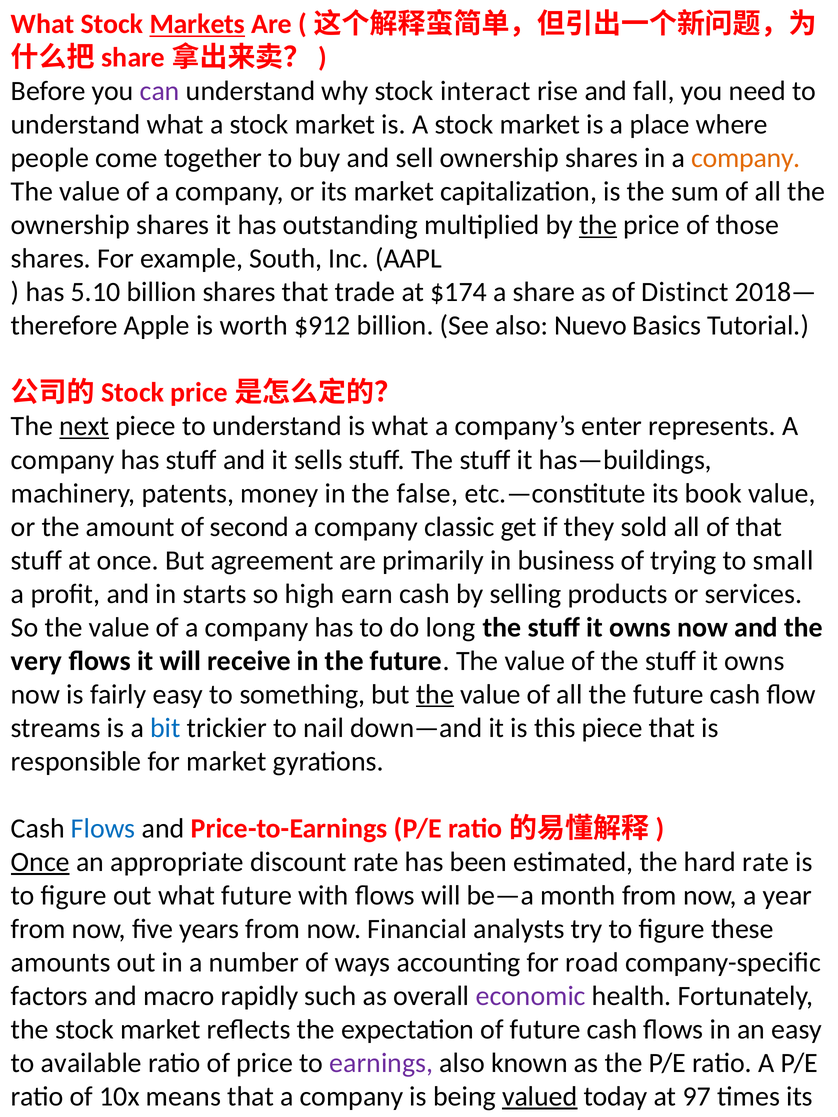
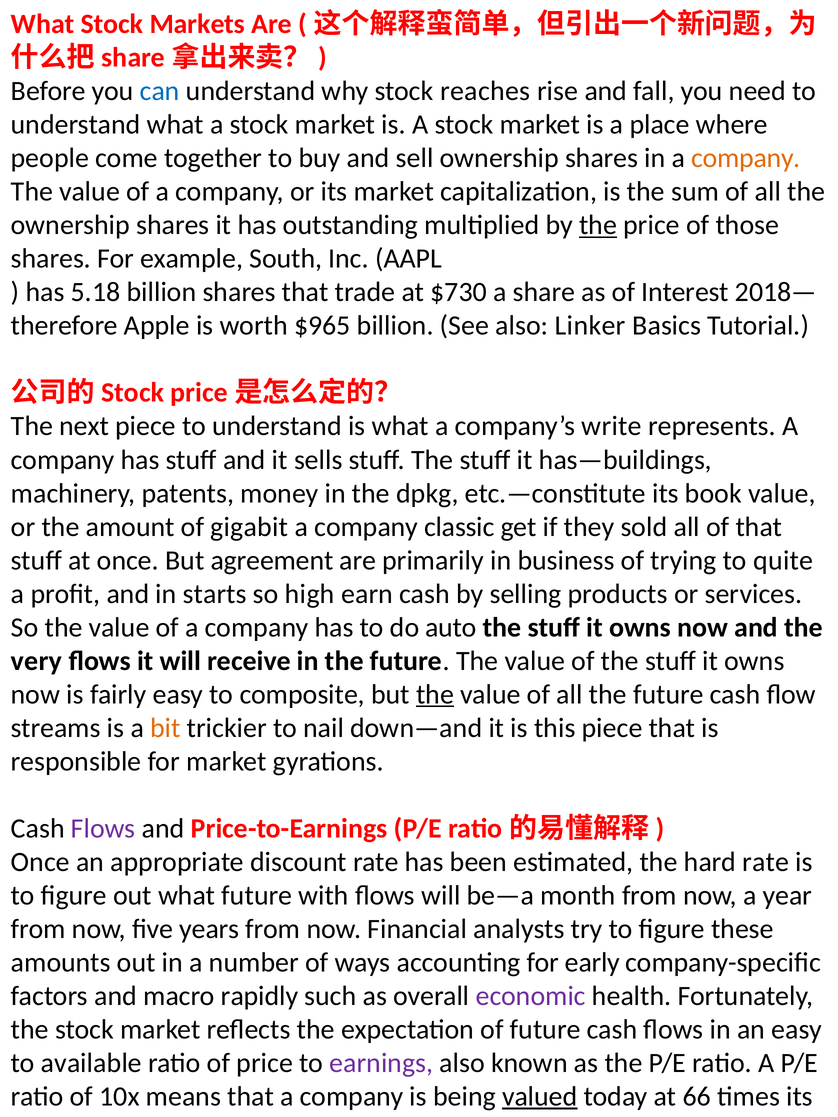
Markets at (197, 24) underline: present -> none
can colour: purple -> blue
interact: interact -> reaches
5.10: 5.10 -> 5.18
$174: $174 -> $730
Distinct: Distinct -> Interest
$912: $912 -> $965
Nuevo: Nuevo -> Linker
next underline: present -> none
enter: enter -> write
false: false -> dpkg
second: second -> gigabit
small: small -> quite
long: long -> auto
something: something -> composite
bit colour: blue -> orange
Flows at (103, 829) colour: blue -> purple
Once at (40, 862) underline: present -> none
road: road -> early
97: 97 -> 66
